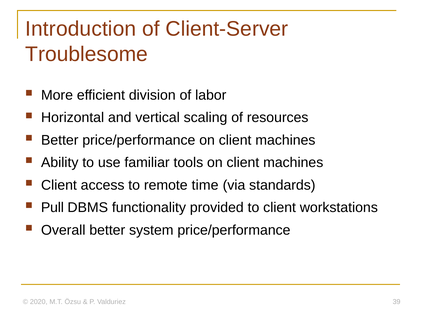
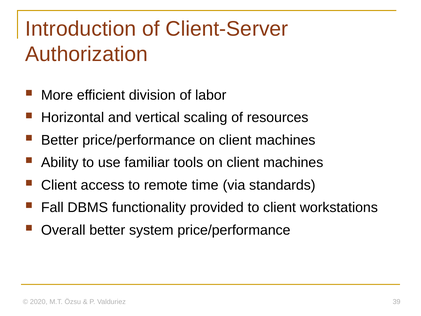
Troublesome: Troublesome -> Authorization
Pull: Pull -> Fall
